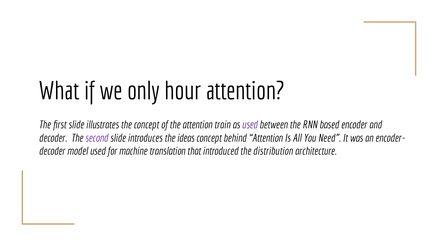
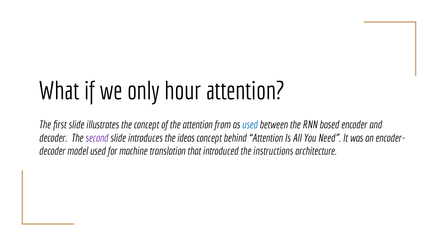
train: train -> from
used at (250, 125) colour: purple -> blue
distribution: distribution -> instructions
